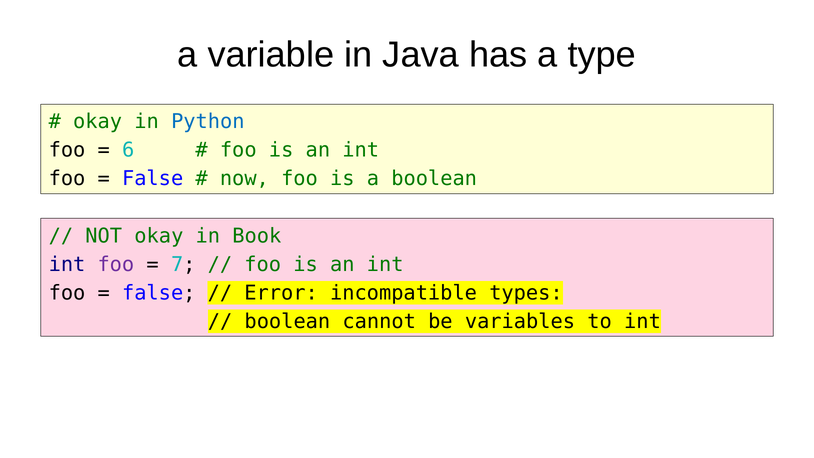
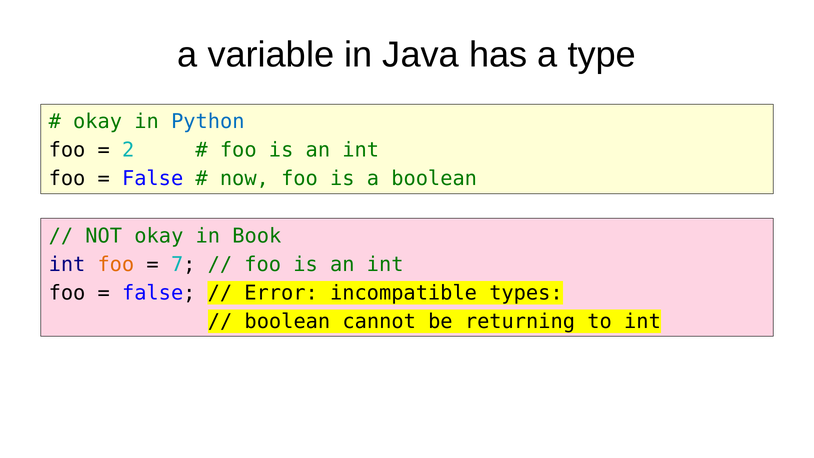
6: 6 -> 2
foo at (116, 264) colour: purple -> orange
variables: variables -> returning
